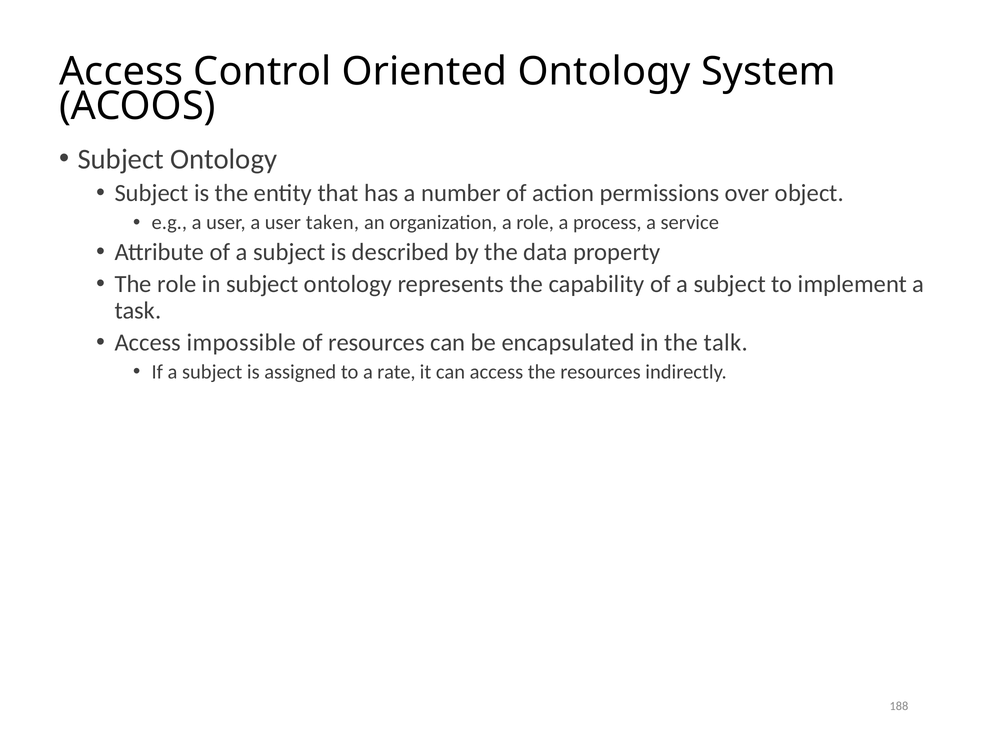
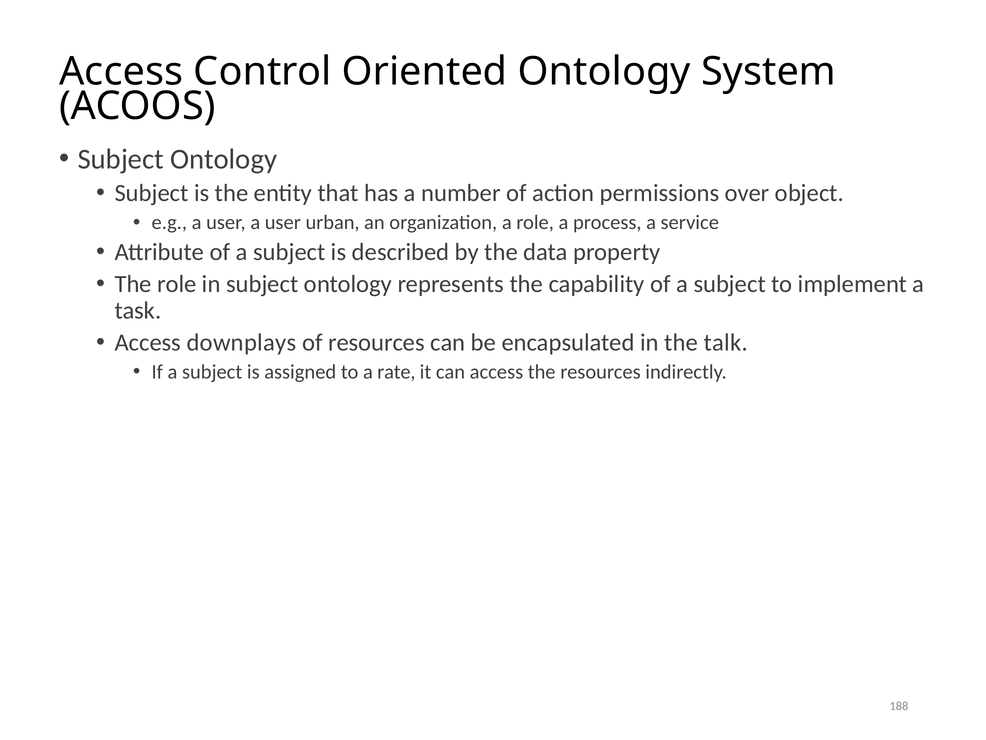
taken: taken -> urban
impossible: impossible -> downplays
